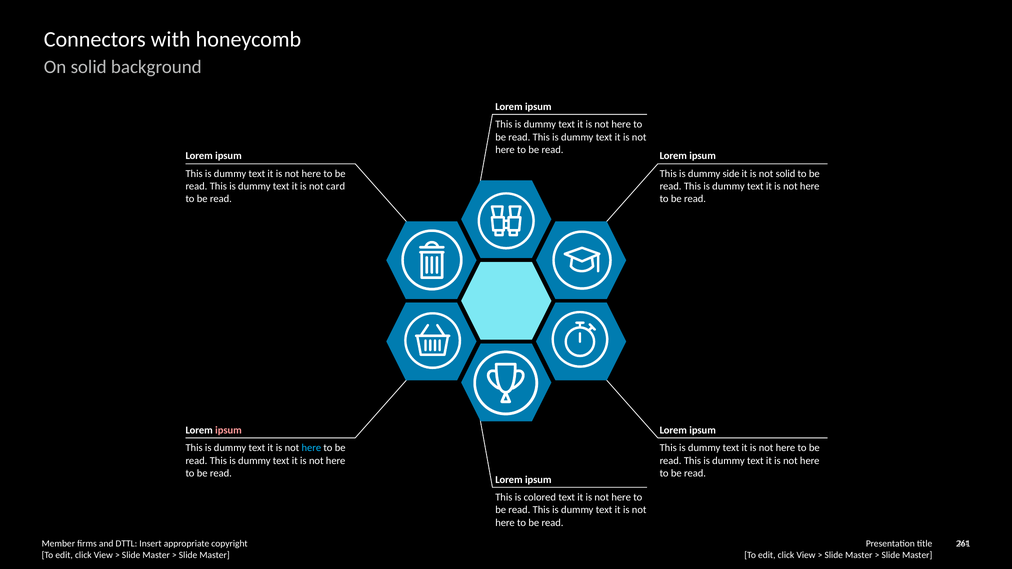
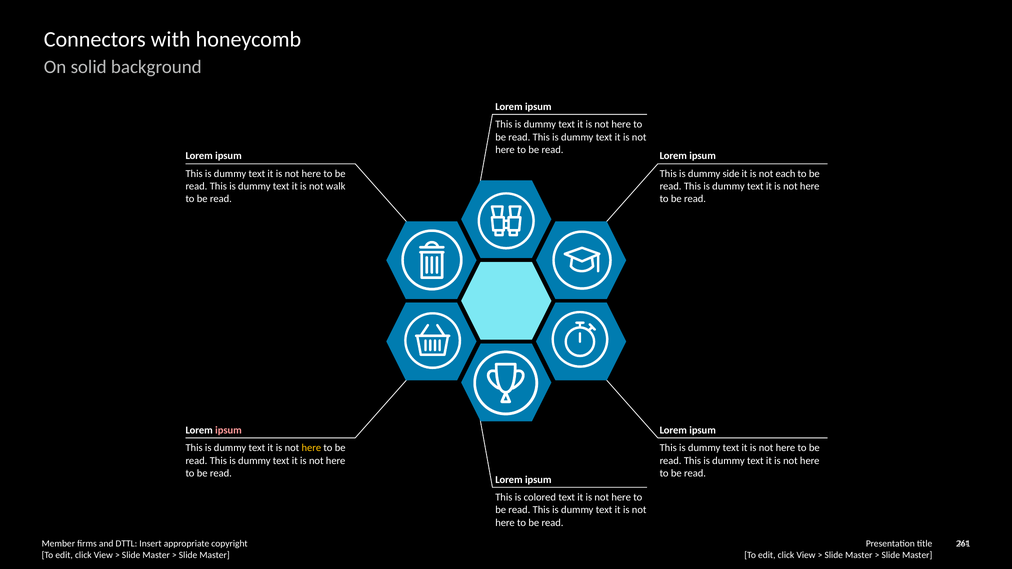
not solid: solid -> each
card: card -> walk
here at (311, 448) colour: light blue -> yellow
